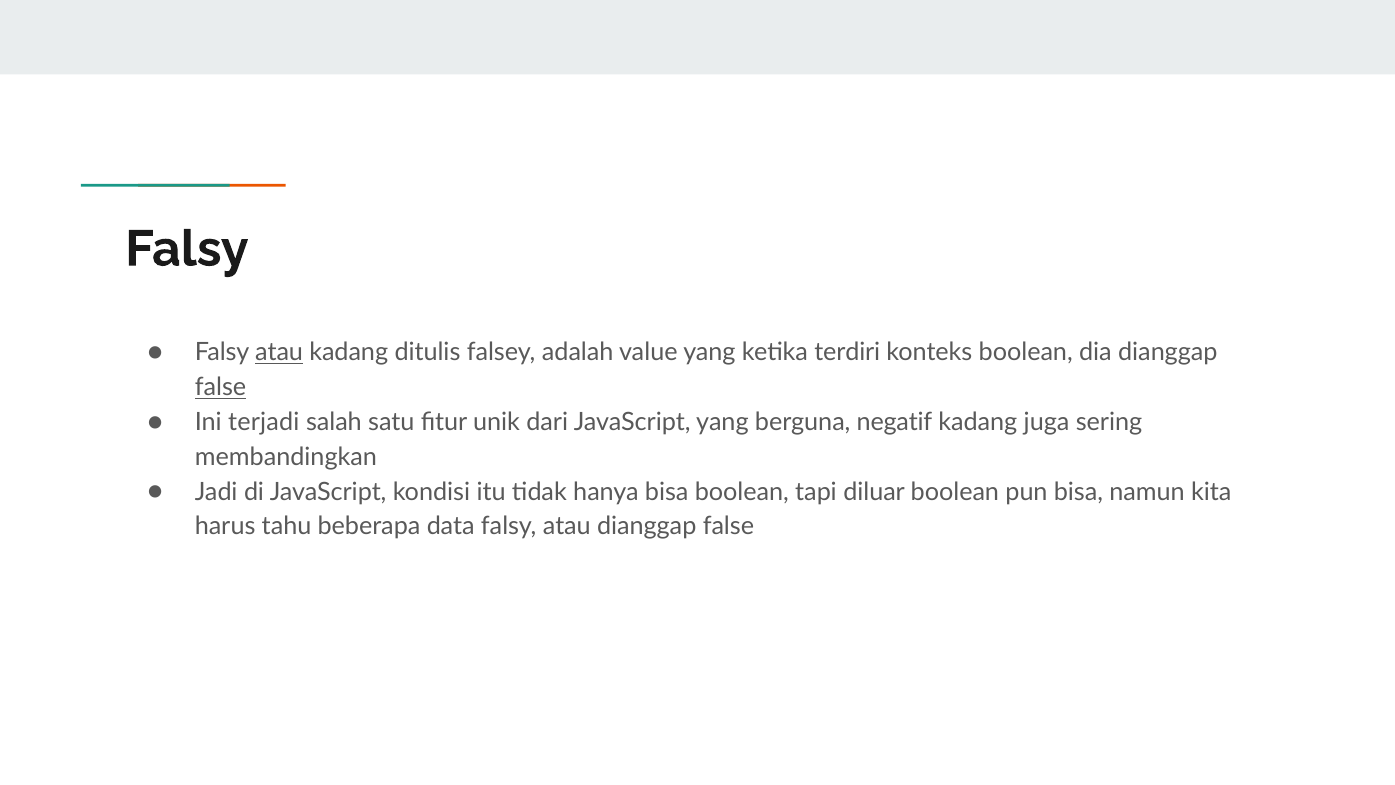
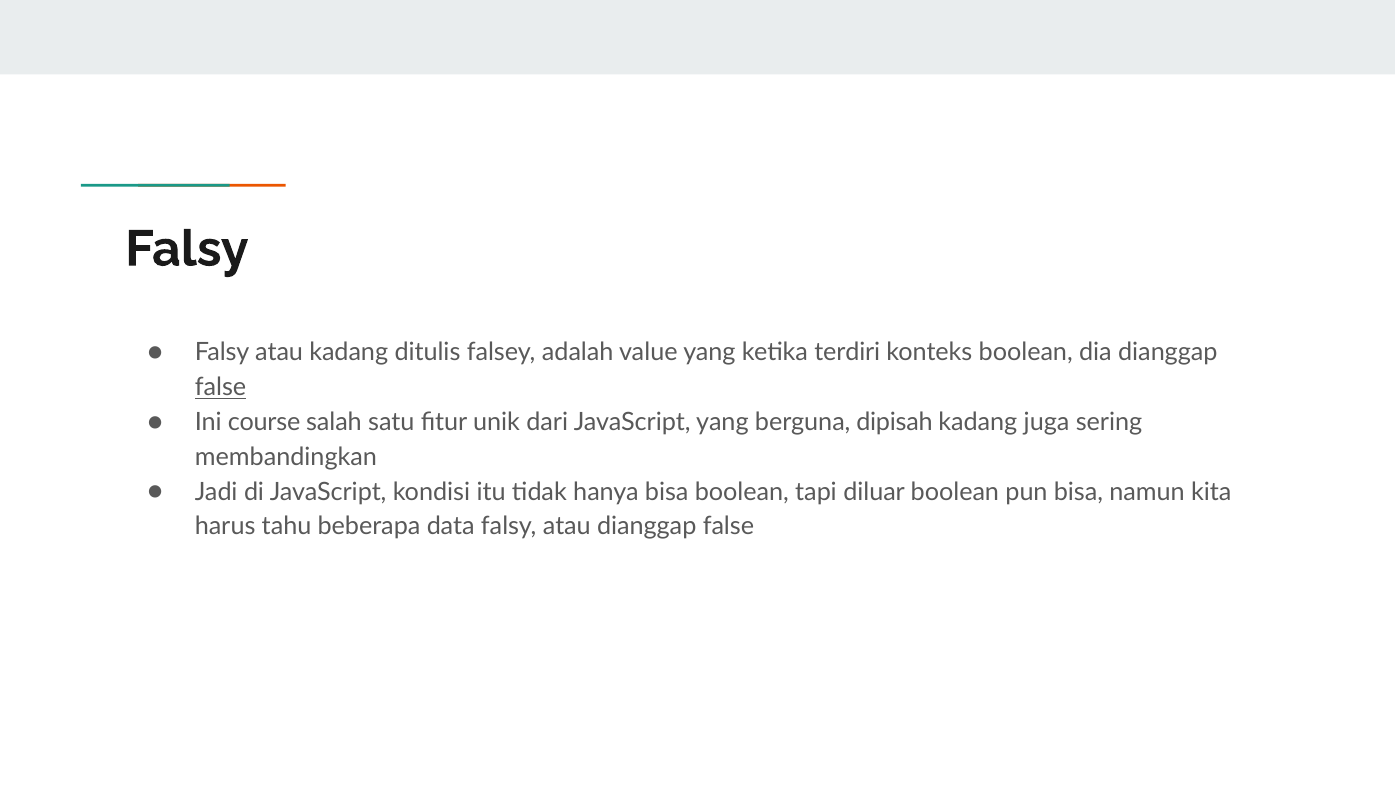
atau at (279, 353) underline: present -> none
terjadi: terjadi -> course
negatif: negatif -> dipisah
